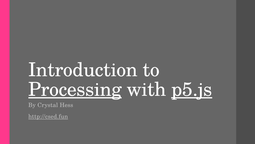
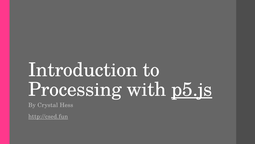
Processing underline: present -> none
